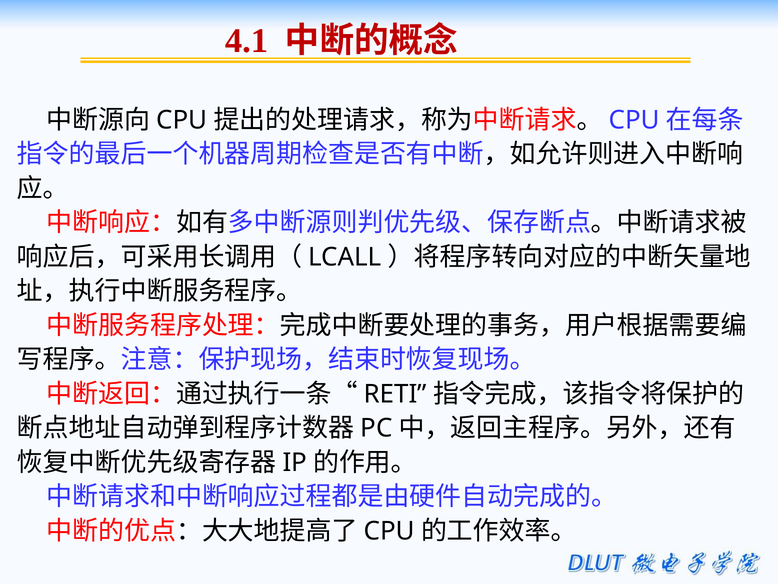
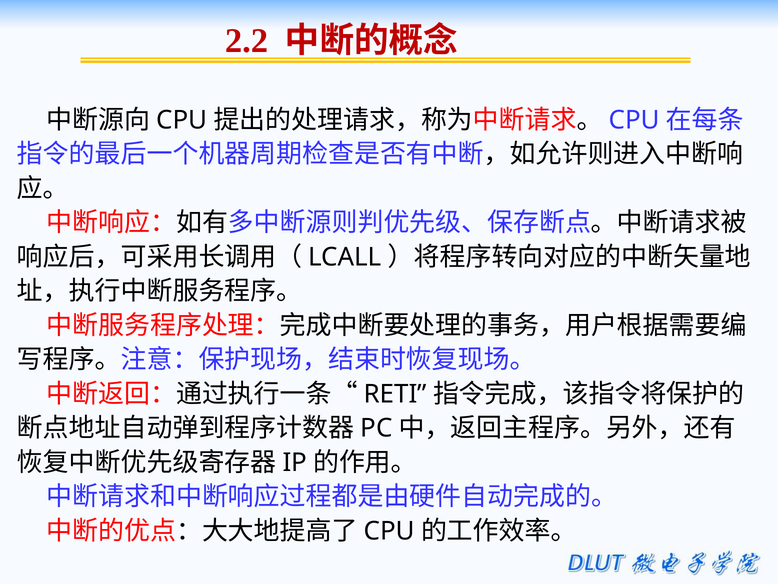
4.1: 4.1 -> 2.2
